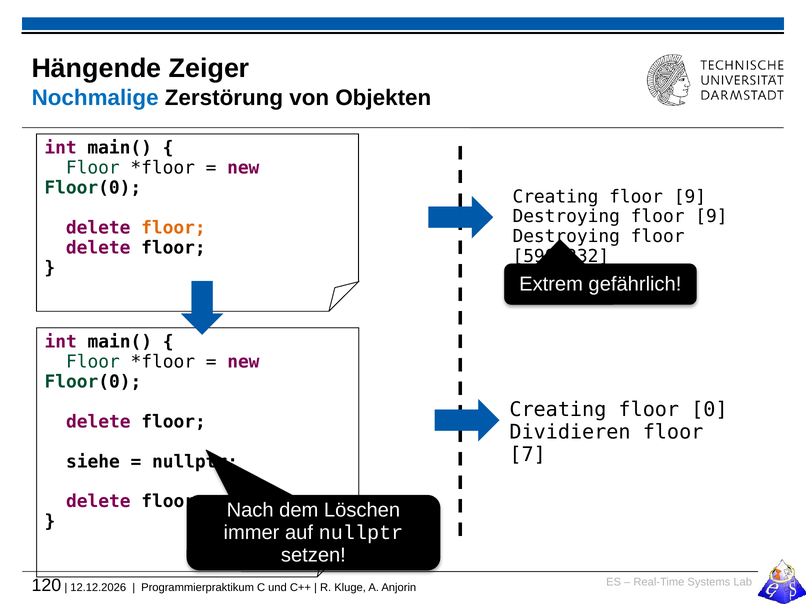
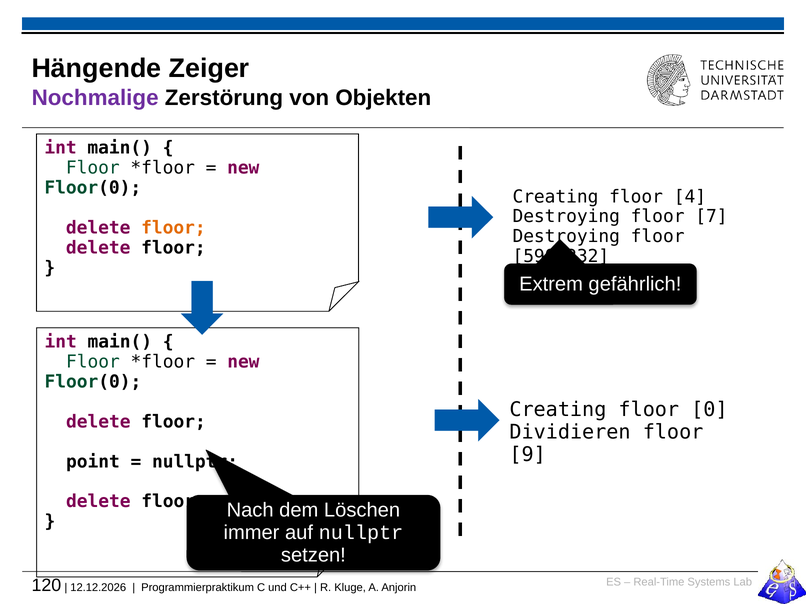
Nochmalige colour: blue -> purple
Creating floor 9: 9 -> 4
Destroying floor 9: 9 -> 7
7: 7 -> 9
siehe: siehe -> point
